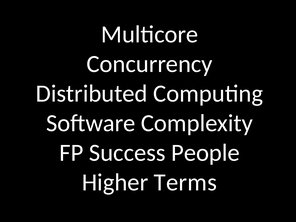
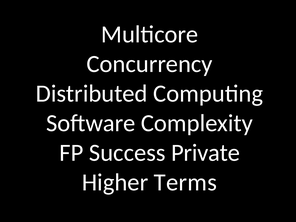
People: People -> Private
